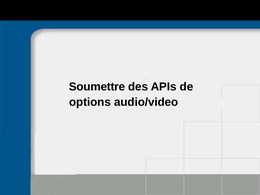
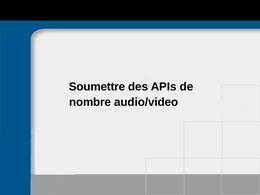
options: options -> nombre
